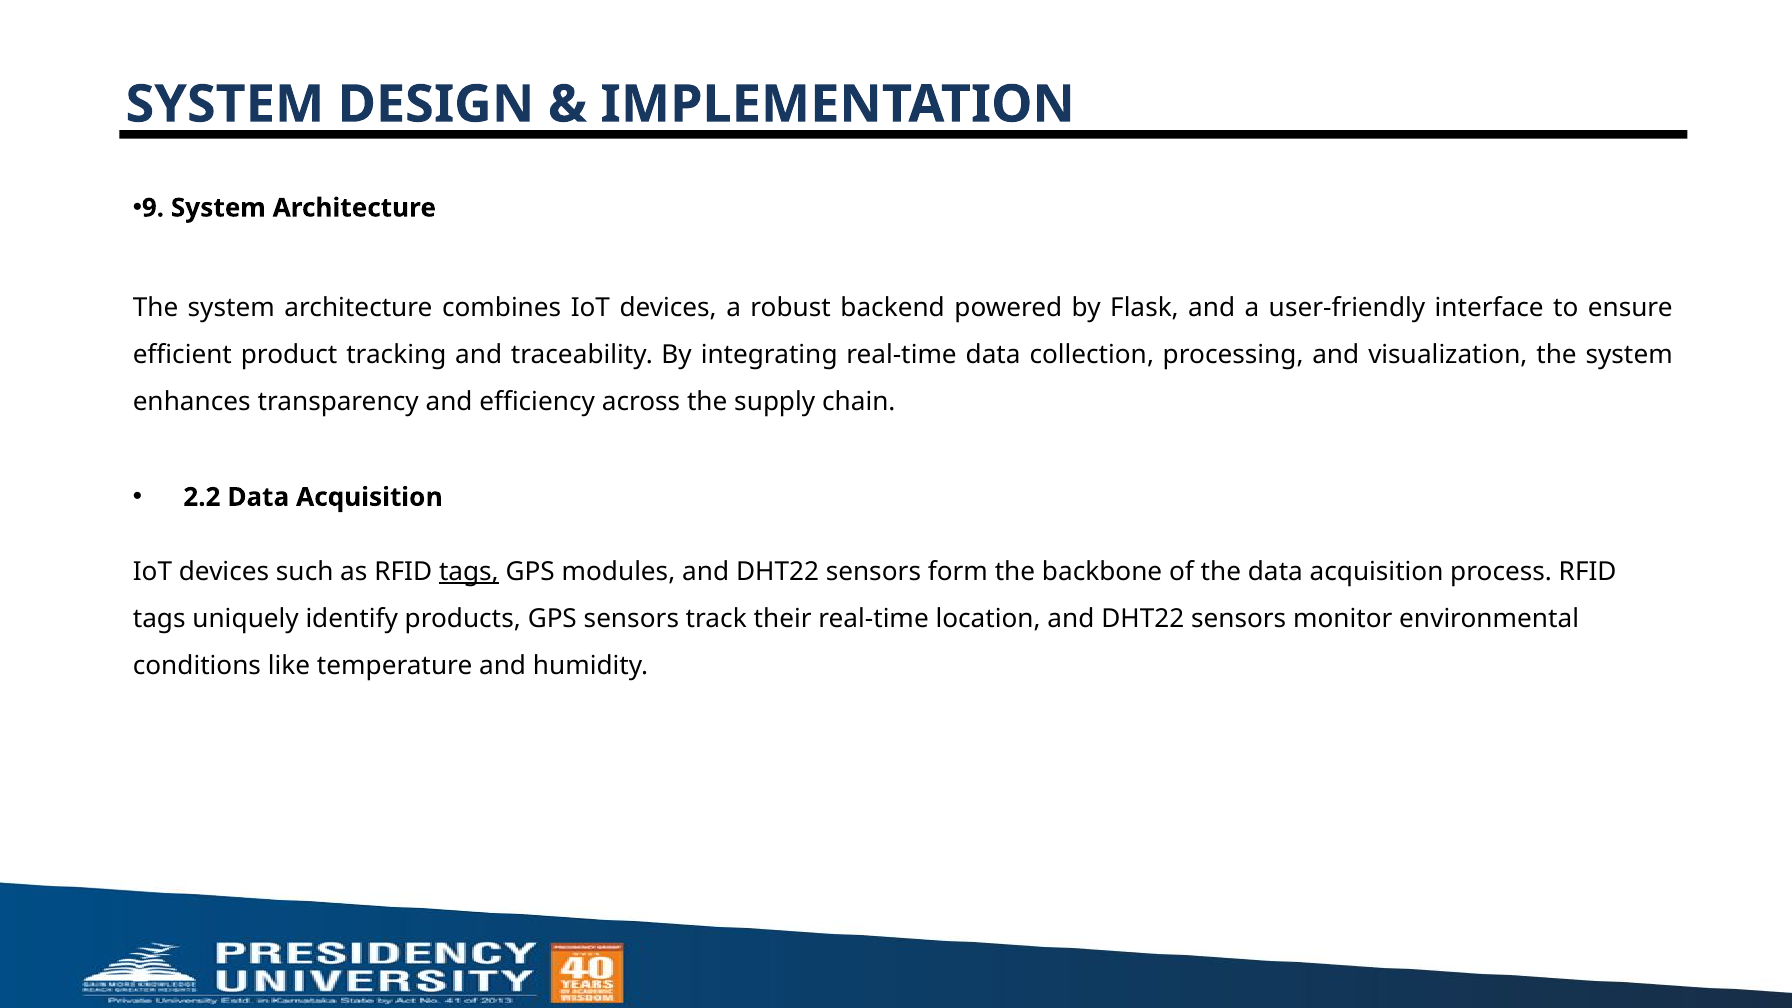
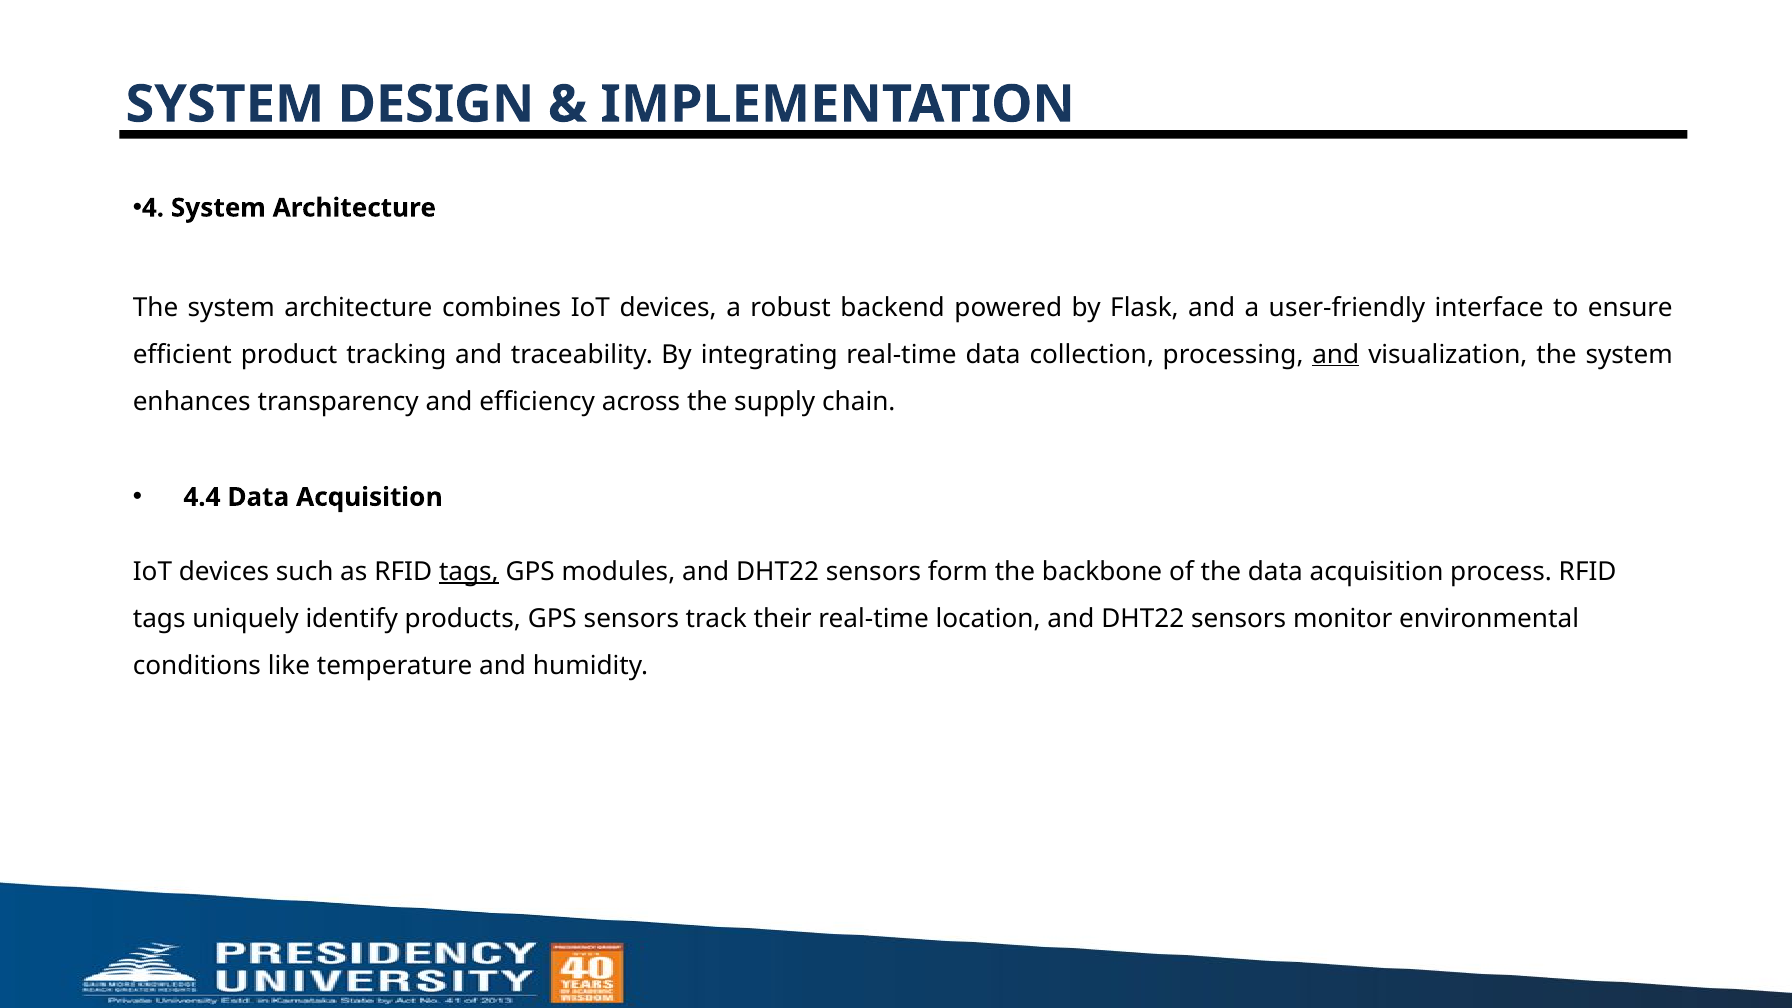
9: 9 -> 4
and at (1336, 354) underline: none -> present
2.2: 2.2 -> 4.4
